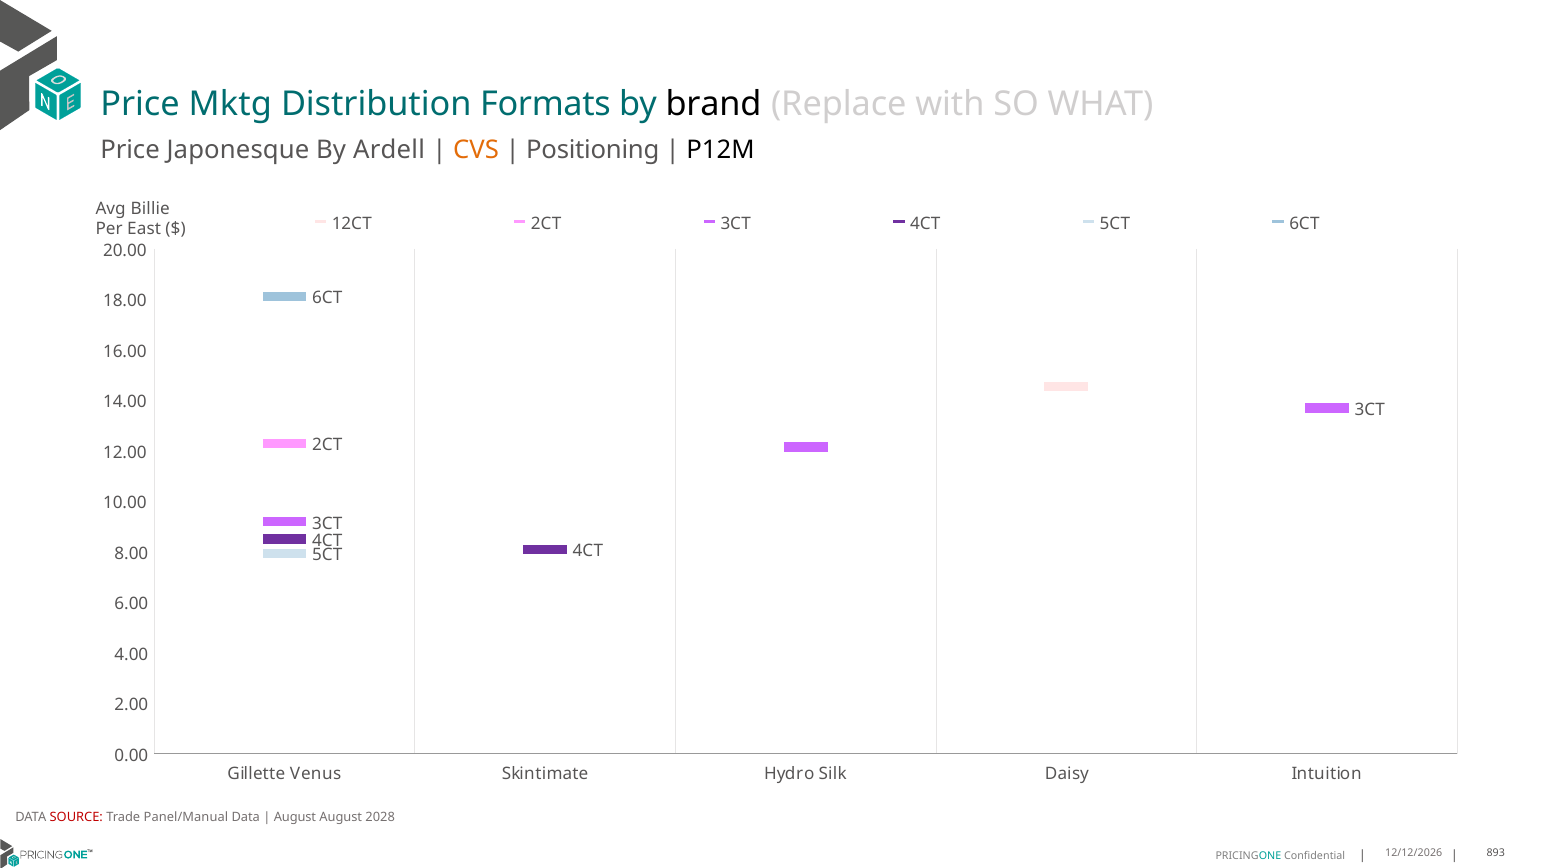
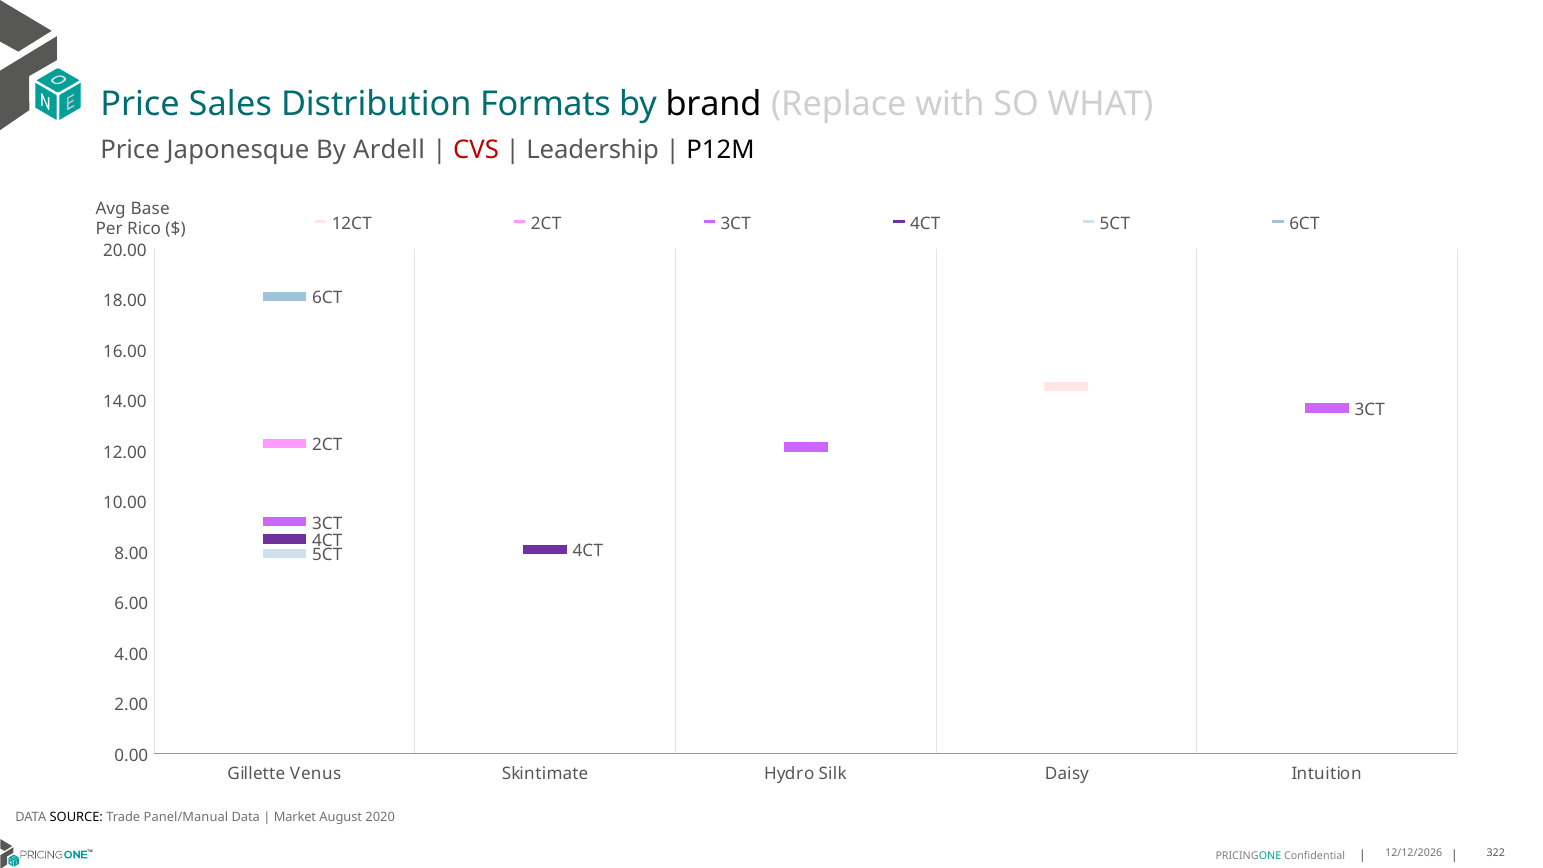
Mktg: Mktg -> Sales
CVS colour: orange -> red
Positioning: Positioning -> Leadership
Billie: Billie -> Base
East: East -> Rico
SOURCE colour: red -> black
August at (295, 817): August -> Market
2028: 2028 -> 2020
893: 893 -> 322
